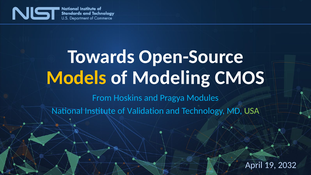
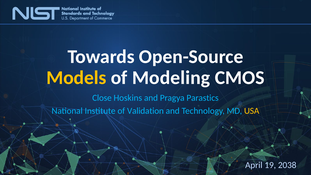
From: From -> Close
Modules: Modules -> Parastics
USA colour: light green -> yellow
2032: 2032 -> 2038
